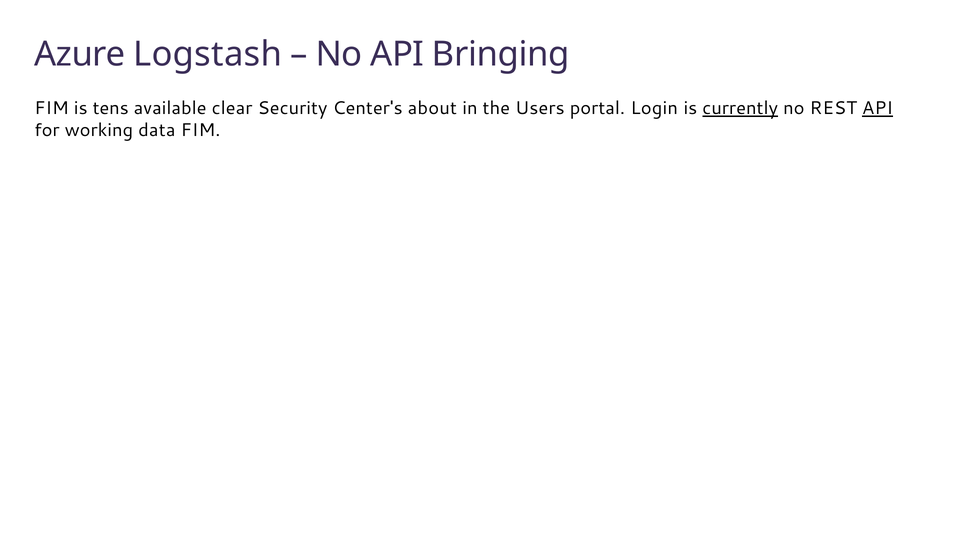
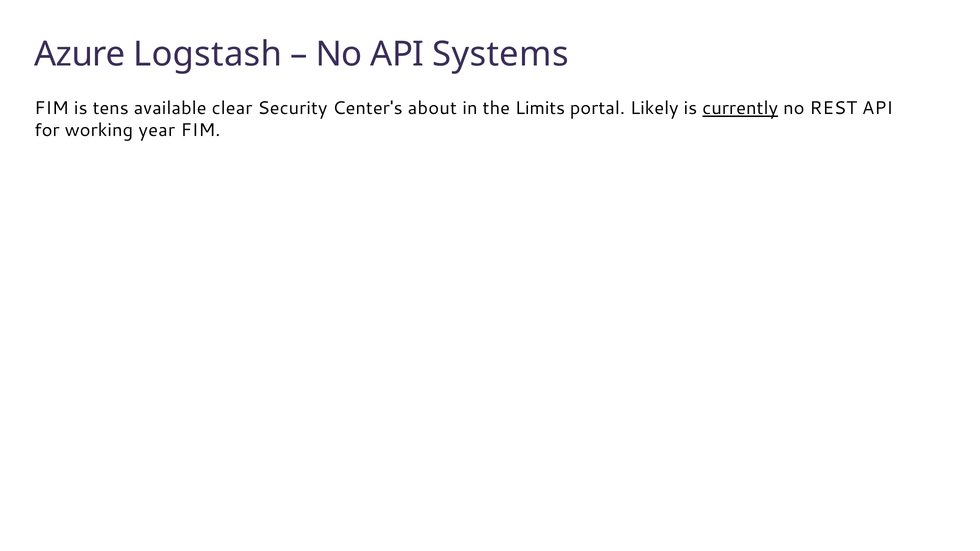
Bringing: Bringing -> Systems
Users: Users -> Limits
Login: Login -> Likely
API at (877, 108) underline: present -> none
data: data -> year
